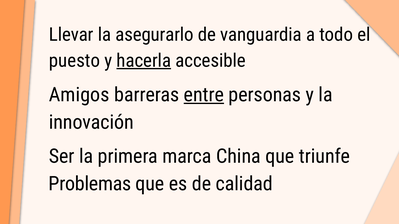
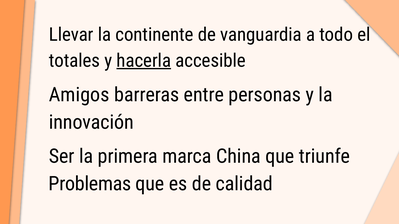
asegurarlo: asegurarlo -> continente
puesto: puesto -> totales
entre underline: present -> none
